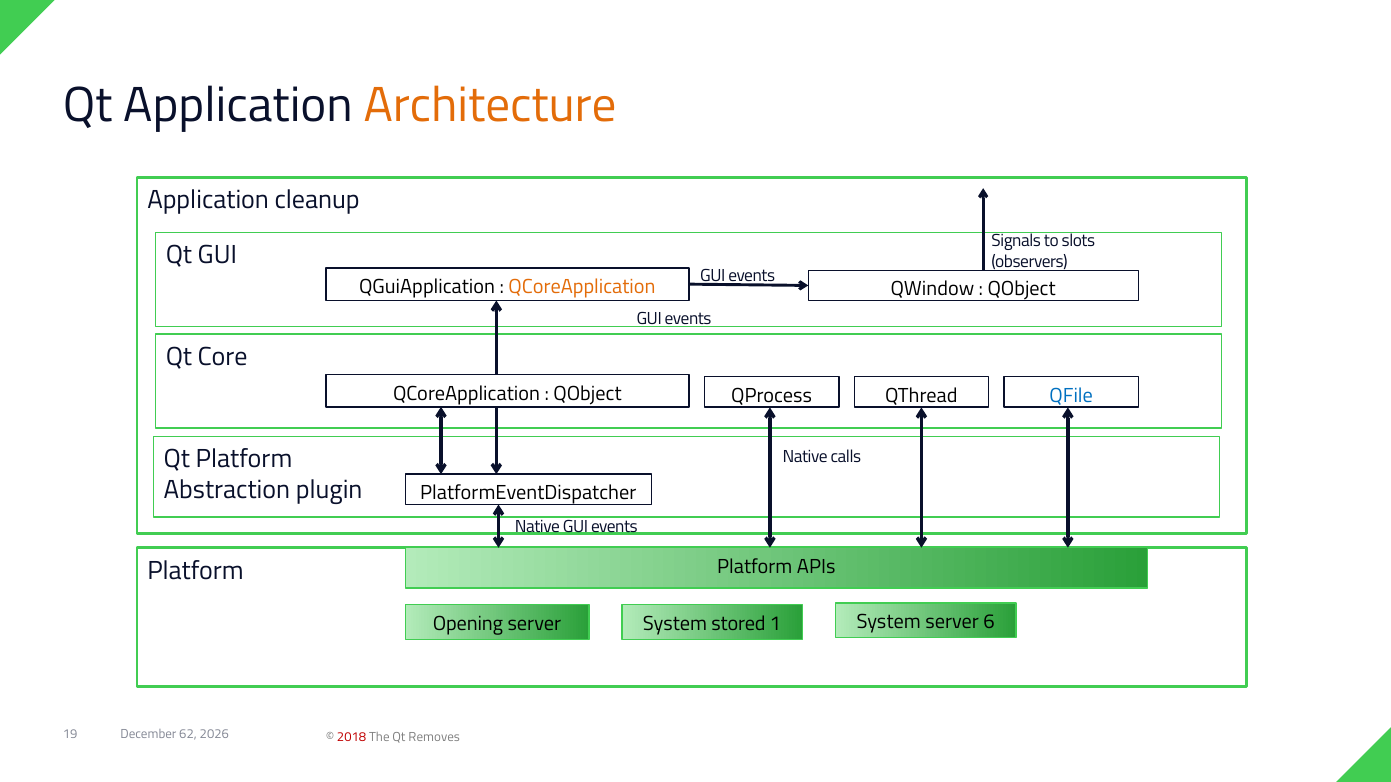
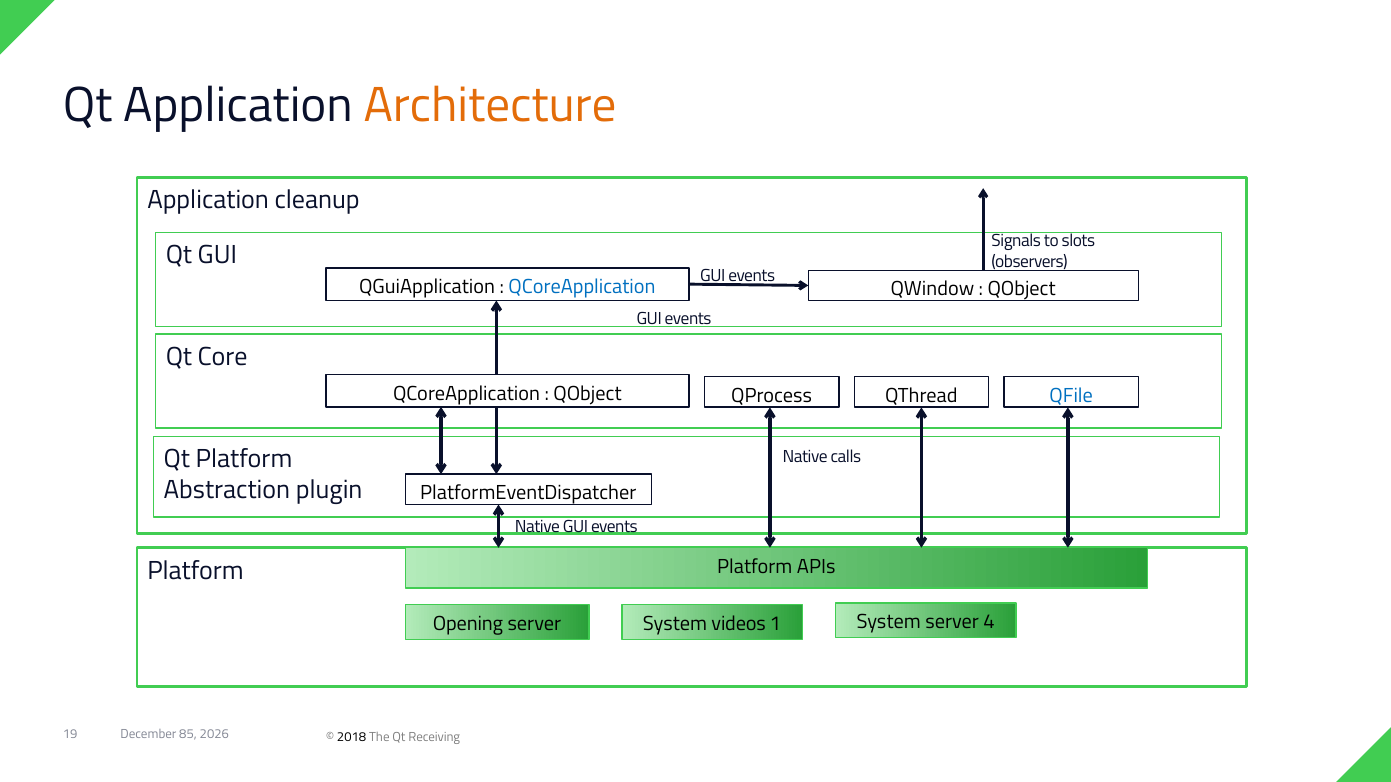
QCoreApplication at (582, 287) colour: orange -> blue
6: 6 -> 4
stored: stored -> videos
62: 62 -> 85
2018 colour: red -> black
Removes: Removes -> Receiving
